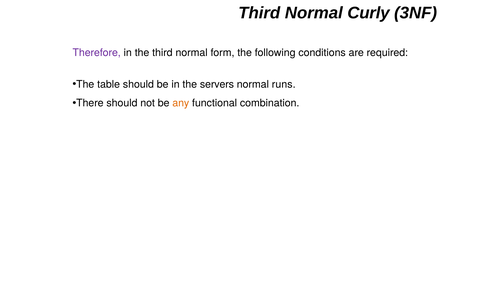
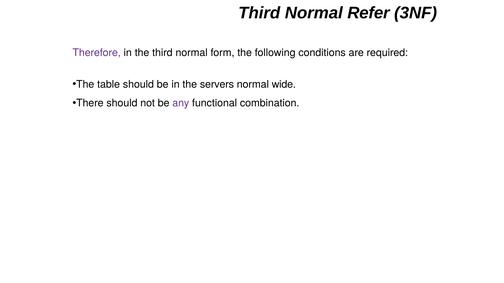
Curly: Curly -> Refer
runs: runs -> wide
any colour: orange -> purple
